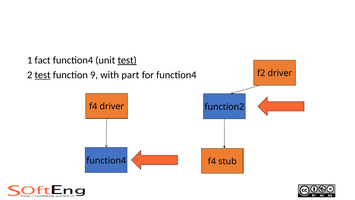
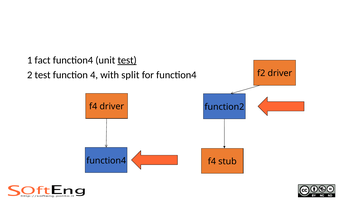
test at (43, 75) underline: present -> none
9: 9 -> 4
part: part -> split
